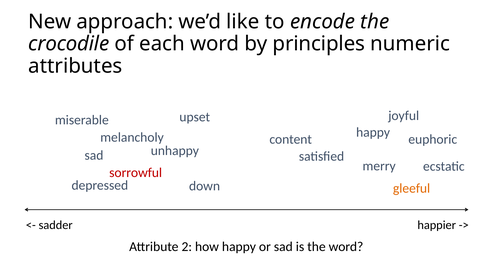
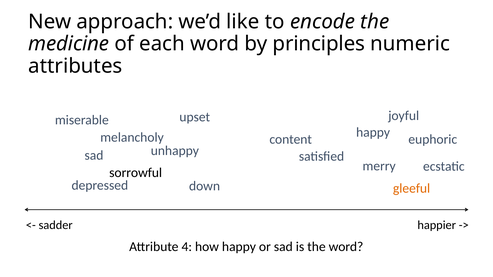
crocodile: crocodile -> medicine
sorrowful colour: red -> black
2: 2 -> 4
